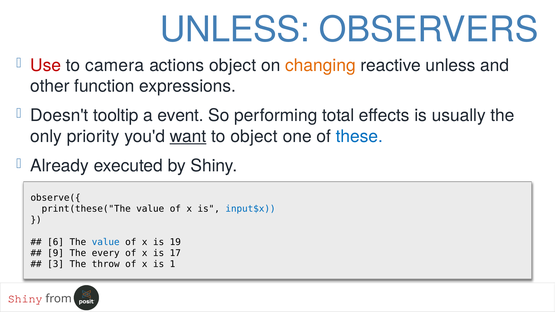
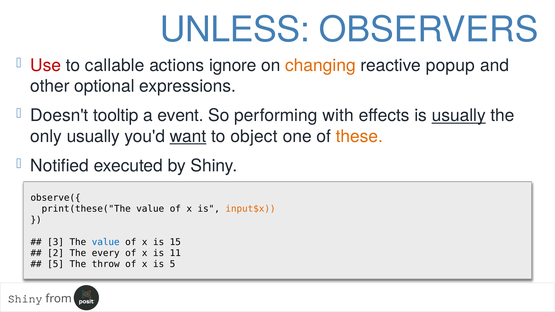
camera: camera -> callable
actions object: object -> ignore
reactive unless: unless -> popup
function: function -> optional
total: total -> with
usually at (459, 116) underline: none -> present
only priority: priority -> usually
these colour: blue -> orange
Already: Already -> Notified
input$x colour: blue -> orange
6: 6 -> 3
19: 19 -> 15
9: 9 -> 2
17: 17 -> 11
3 at (56, 264): 3 -> 5
is 1: 1 -> 5
Shiny at (25, 299) colour: red -> black
